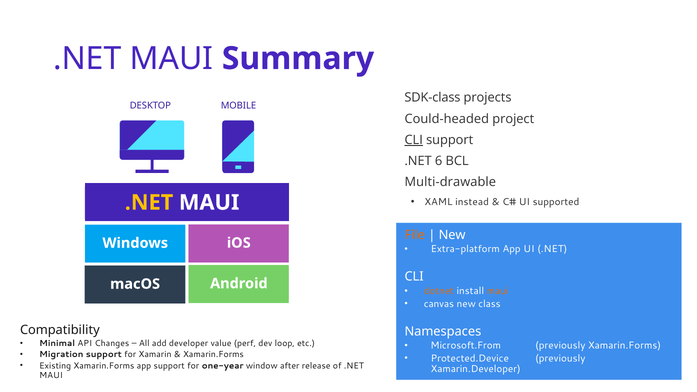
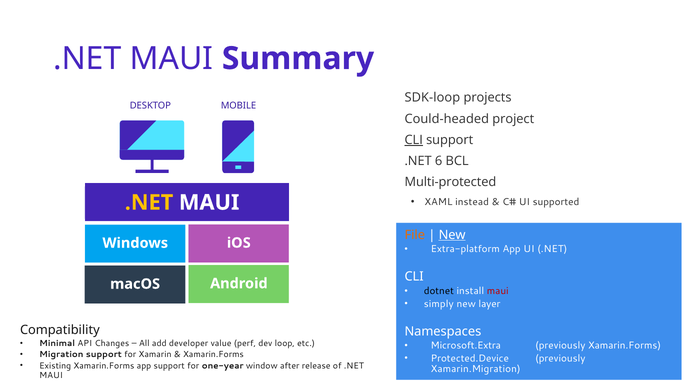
SDK-class: SDK-class -> SDK-loop
Multi-drawable: Multi-drawable -> Multi-protected
New at (452, 235) underline: none -> present
dotnet colour: orange -> black
maui at (498, 291) colour: orange -> red
canvas: canvas -> simply
class: class -> layer
Microsoft.From: Microsoft.From -> Microsoft.Extra
Xamarin.Developer: Xamarin.Developer -> Xamarin.Migration
